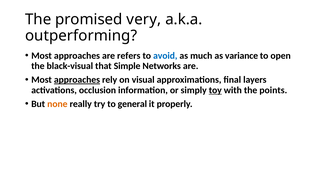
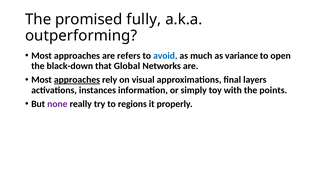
very: very -> fully
black-visual: black-visual -> black-down
Simple: Simple -> Global
occlusion: occlusion -> instances
toy underline: present -> none
none colour: orange -> purple
general: general -> regions
